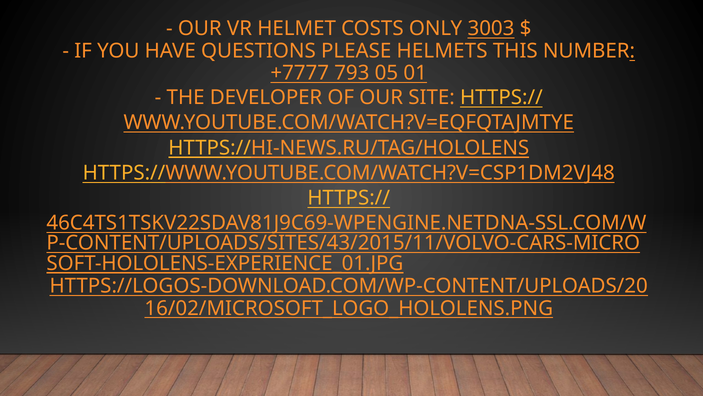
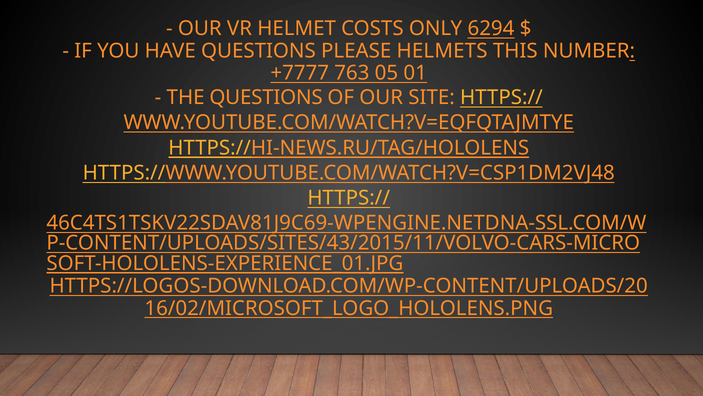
3003: 3003 -> 6294
793: 793 -> 763
THE DEVELOPER: DEVELOPER -> QUESTIONS
